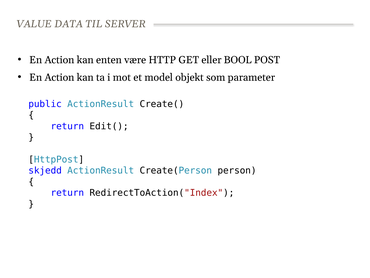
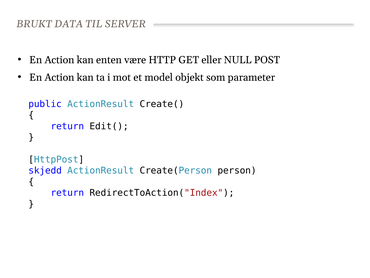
VALUE: VALUE -> BRUKT
BOOL: BOOL -> NULL
